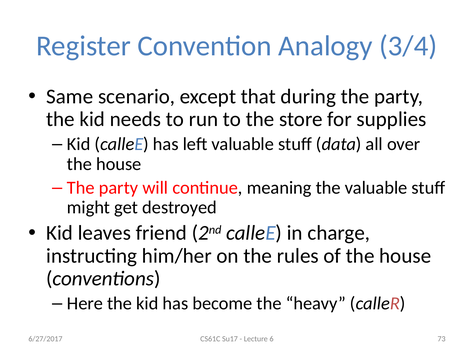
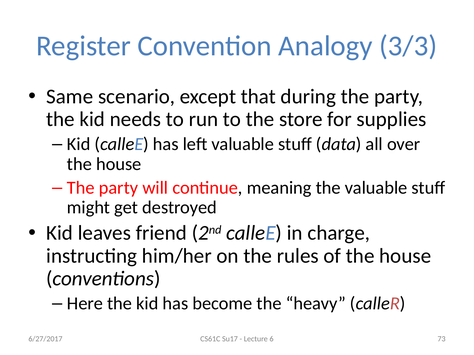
3/4: 3/4 -> 3/3
